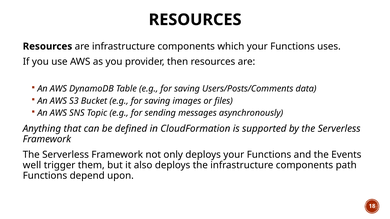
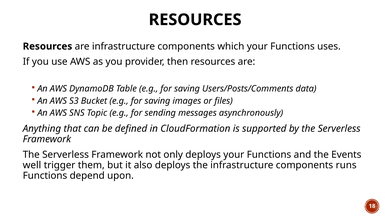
path: path -> runs
